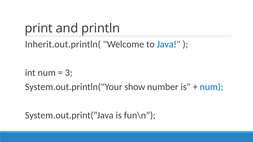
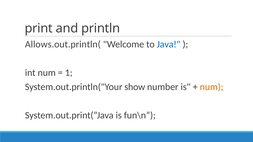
Inherit.out.println(: Inherit.out.println( -> Allows.out.println(
3: 3 -> 1
num at (212, 87) colour: blue -> orange
